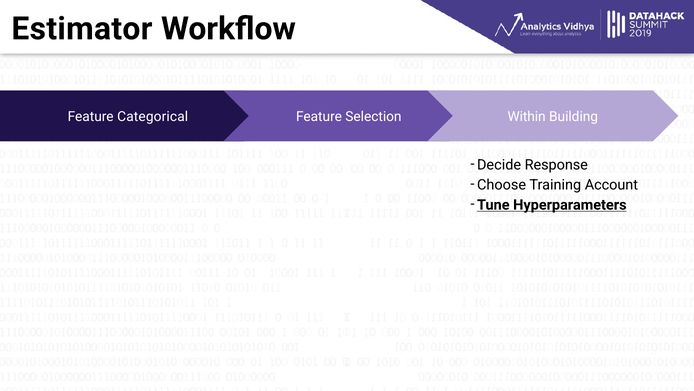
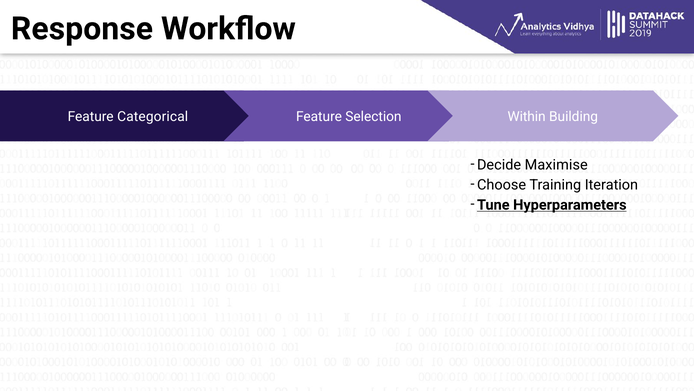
Estimator: Estimator -> Response
Response: Response -> Maximise
Account: Account -> Iteration
